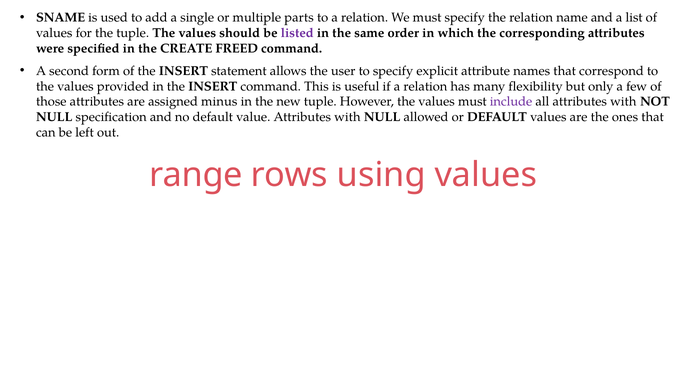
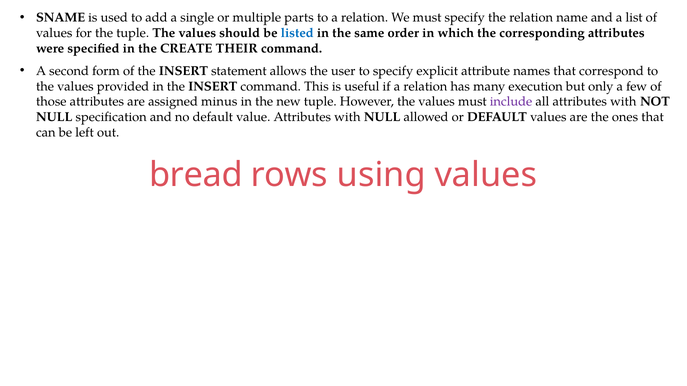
listed colour: purple -> blue
FREED: FREED -> THEIR
flexibility: flexibility -> execution
range: range -> bread
